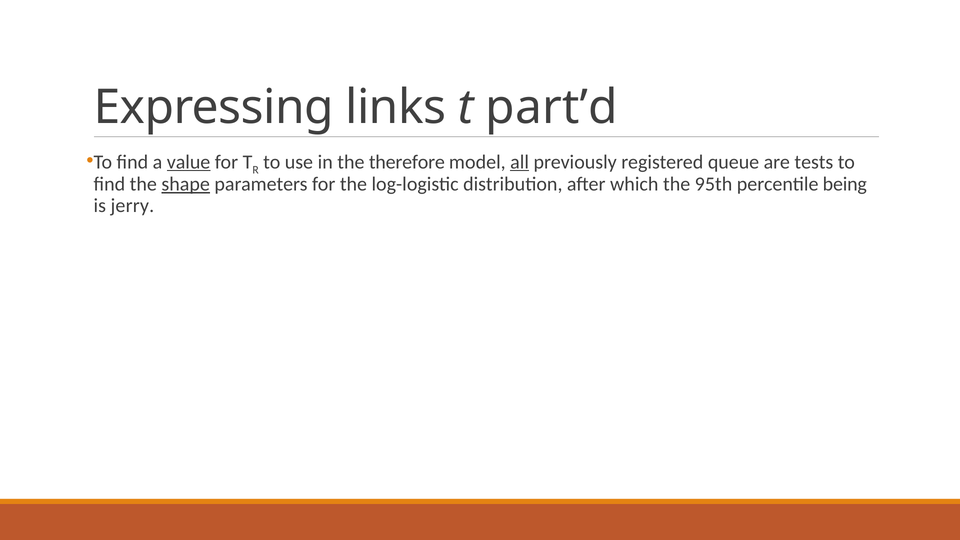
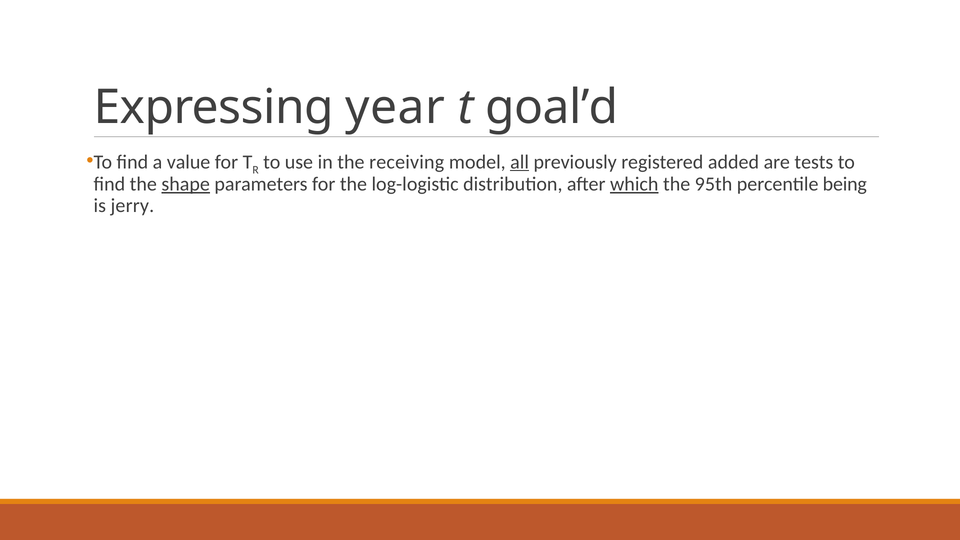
links: links -> year
part’d: part’d -> goal’d
value underline: present -> none
therefore: therefore -> receiving
queue: queue -> added
which underline: none -> present
